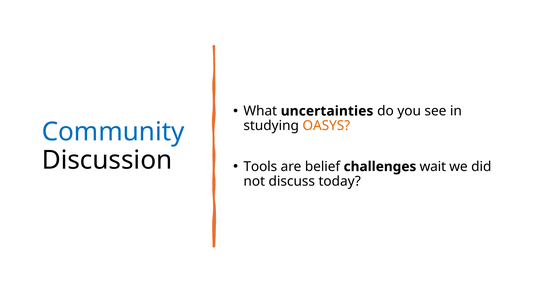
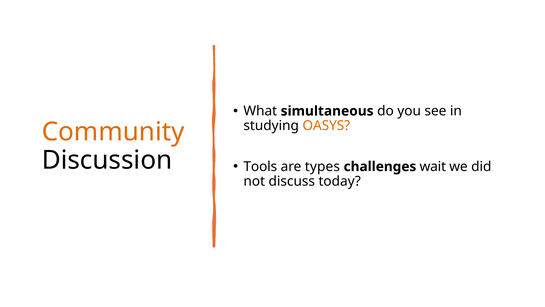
uncertainties: uncertainties -> simultaneous
Community colour: blue -> orange
belief: belief -> types
